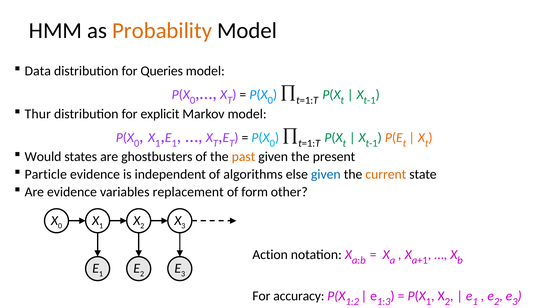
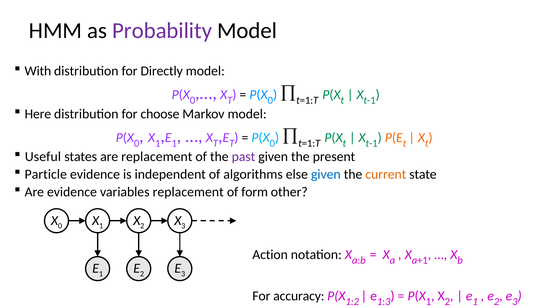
Probability colour: orange -> purple
Data: Data -> With
Queries: Queries -> Directly
Thur: Thur -> Here
explicit: explicit -> choose
Would: Would -> Useful
are ghostbusters: ghostbusters -> replacement
past colour: orange -> purple
